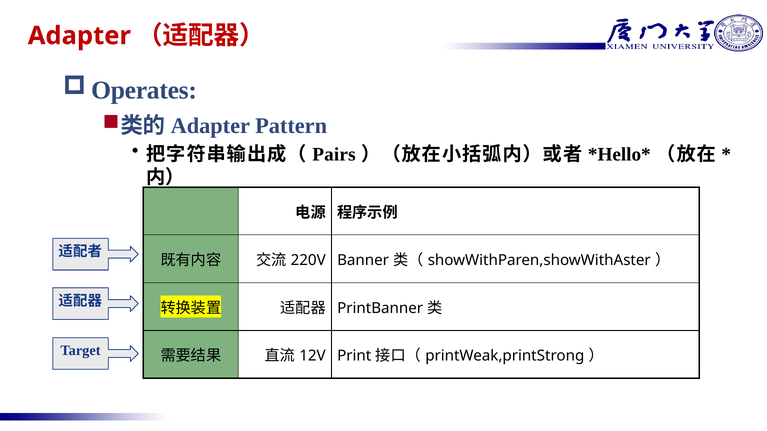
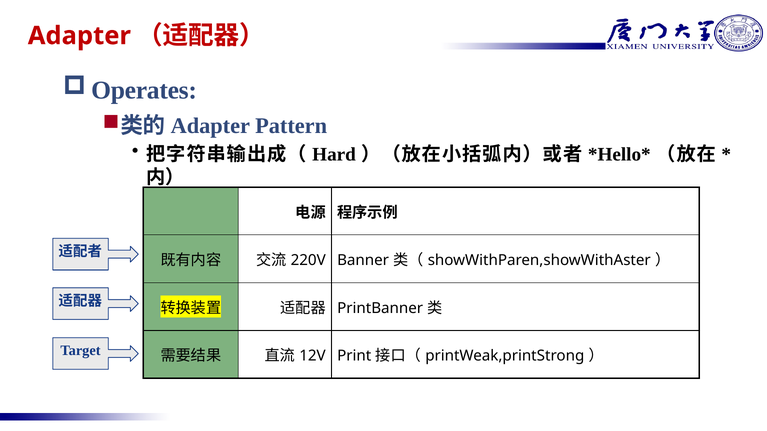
Pairs: Pairs -> Hard
